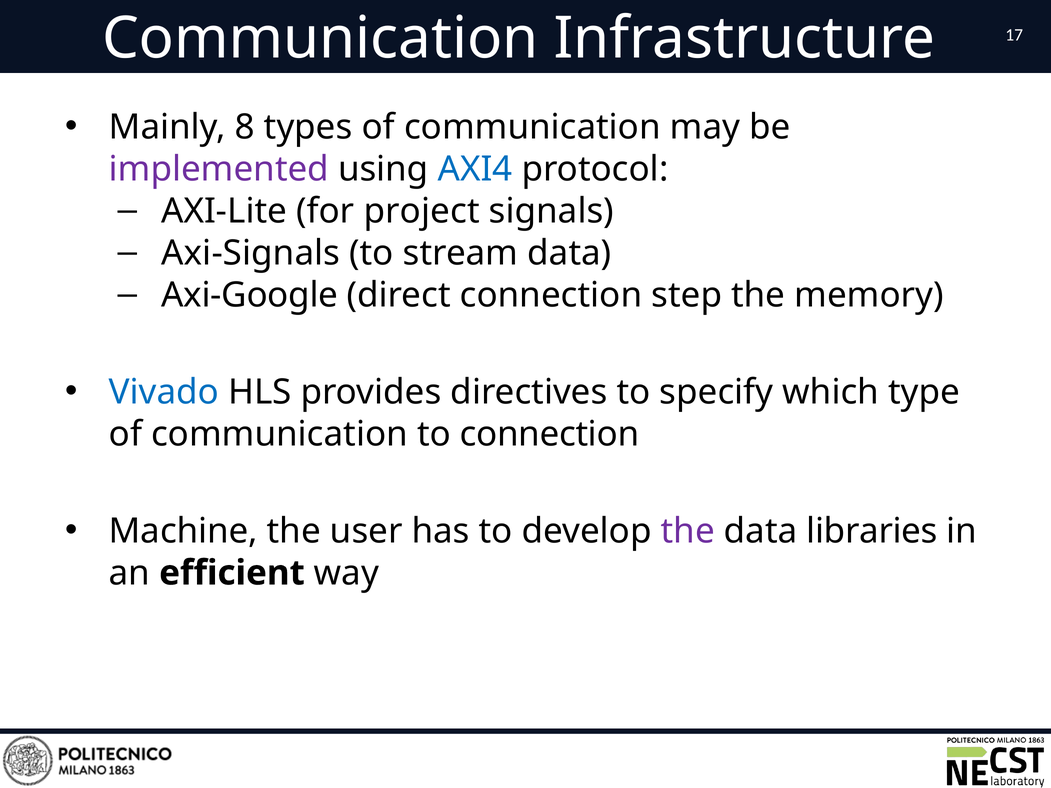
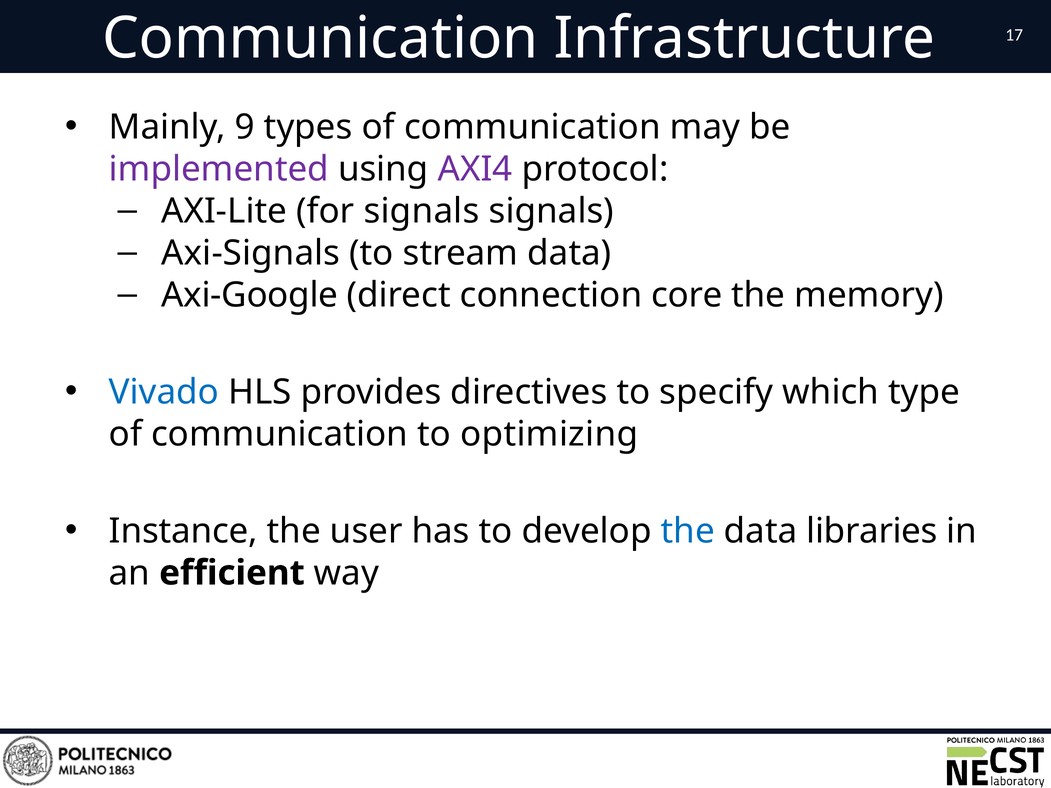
8: 8 -> 9
AXI4 colour: blue -> purple
for project: project -> signals
step: step -> core
to connection: connection -> optimizing
Machine: Machine -> Instance
the at (688, 531) colour: purple -> blue
